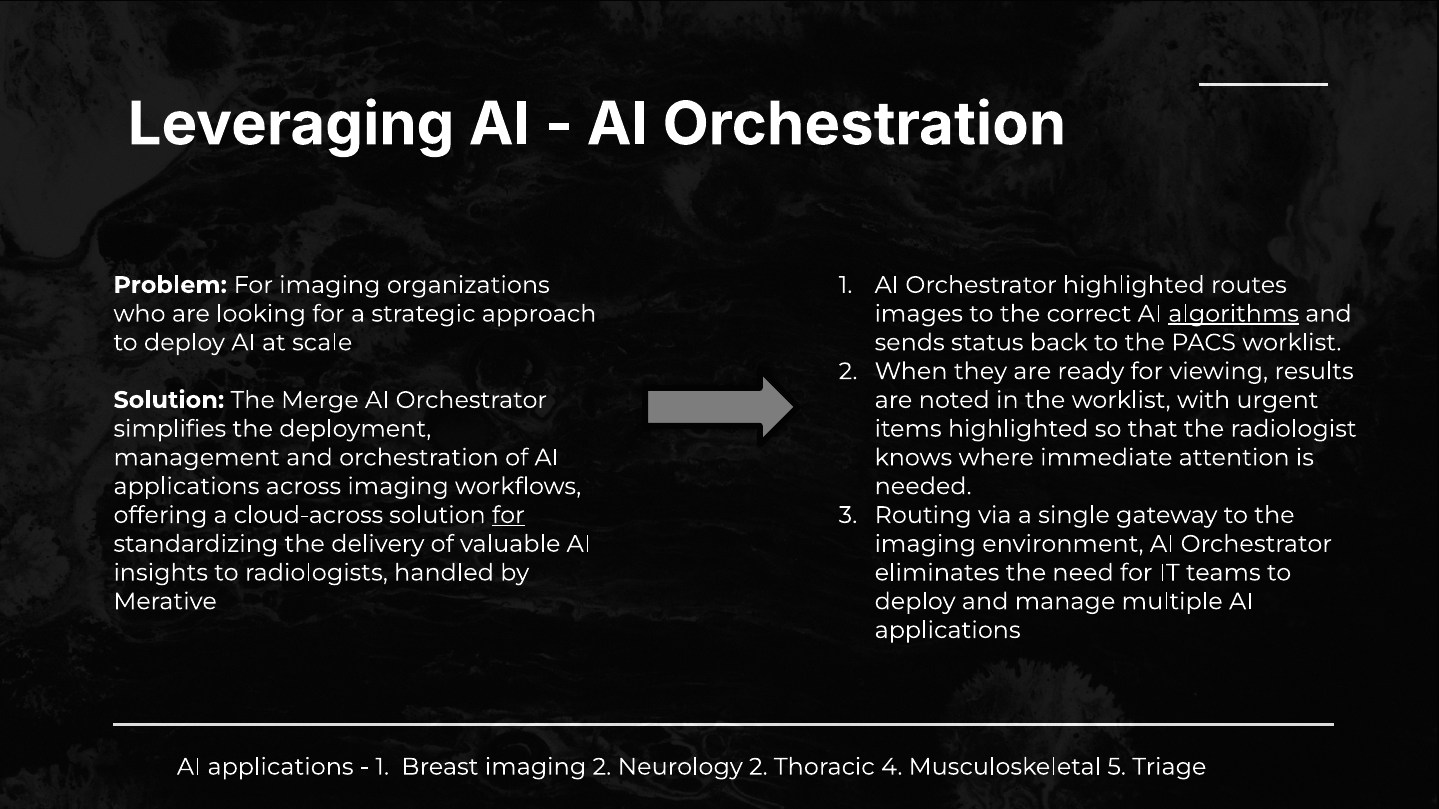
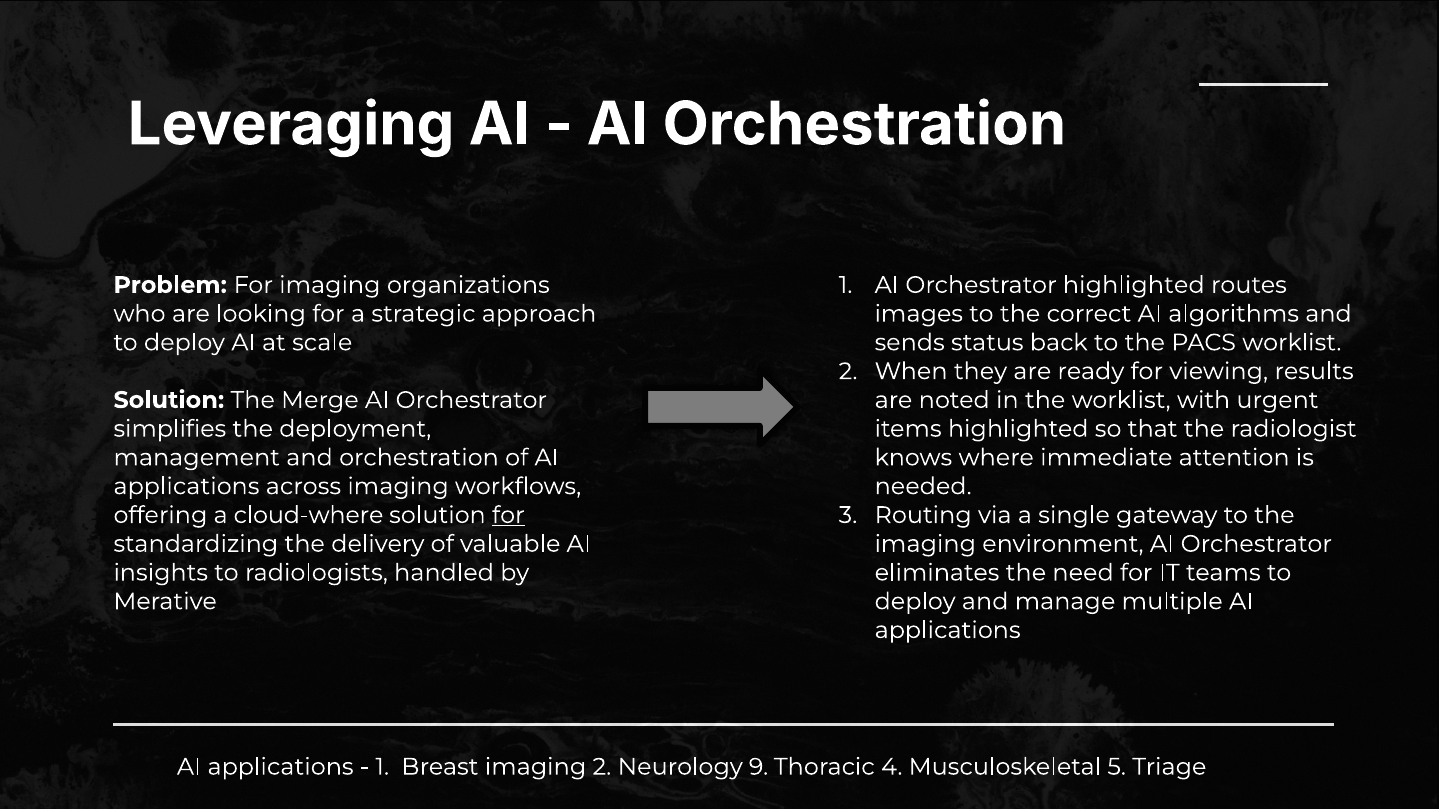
algorithms underline: present -> none
cloud-across: cloud-across -> cloud-where
Neurology 2: 2 -> 9
